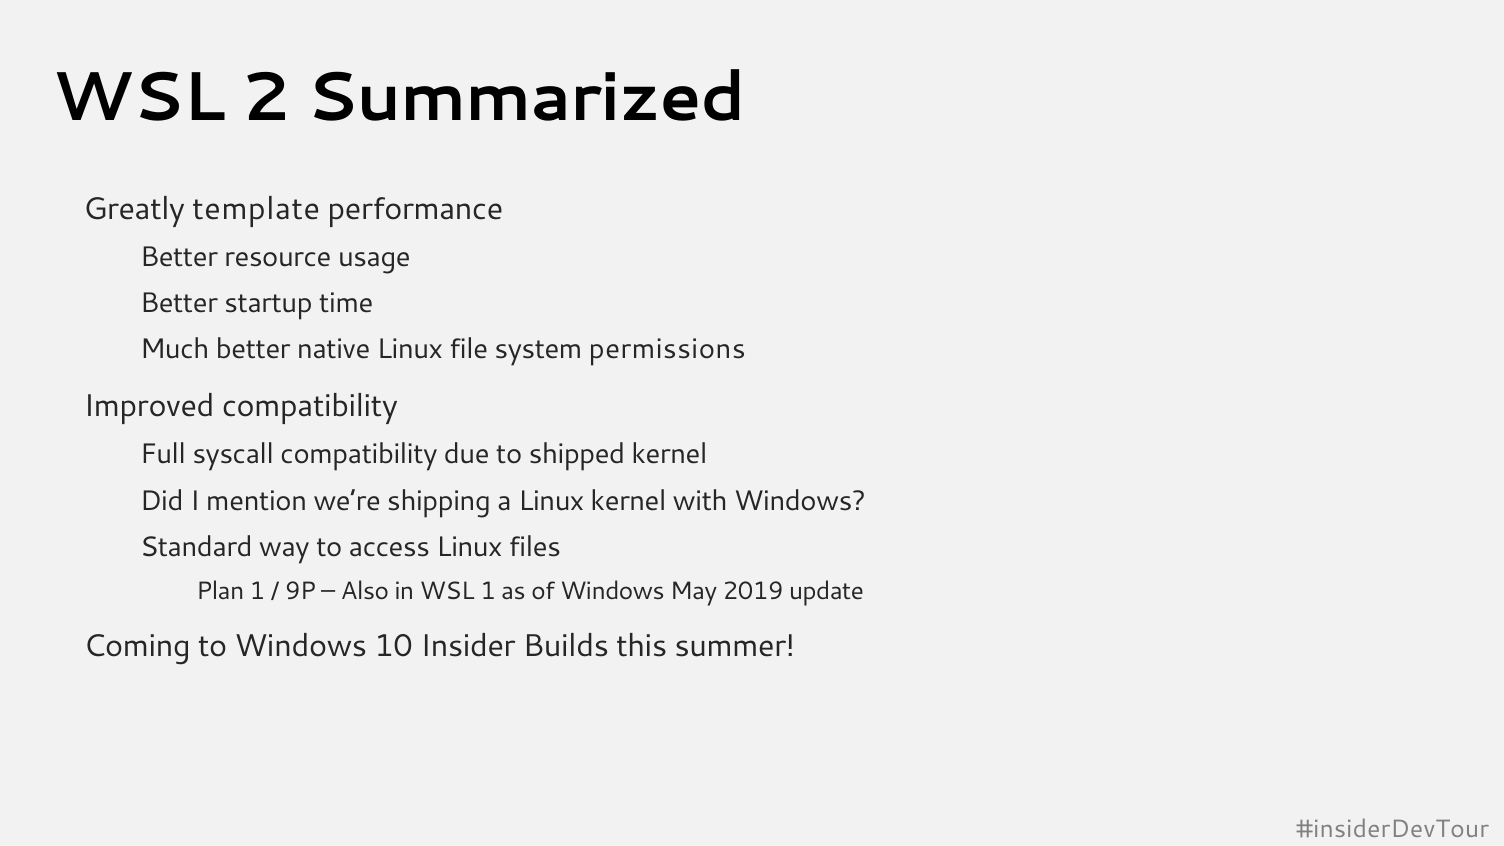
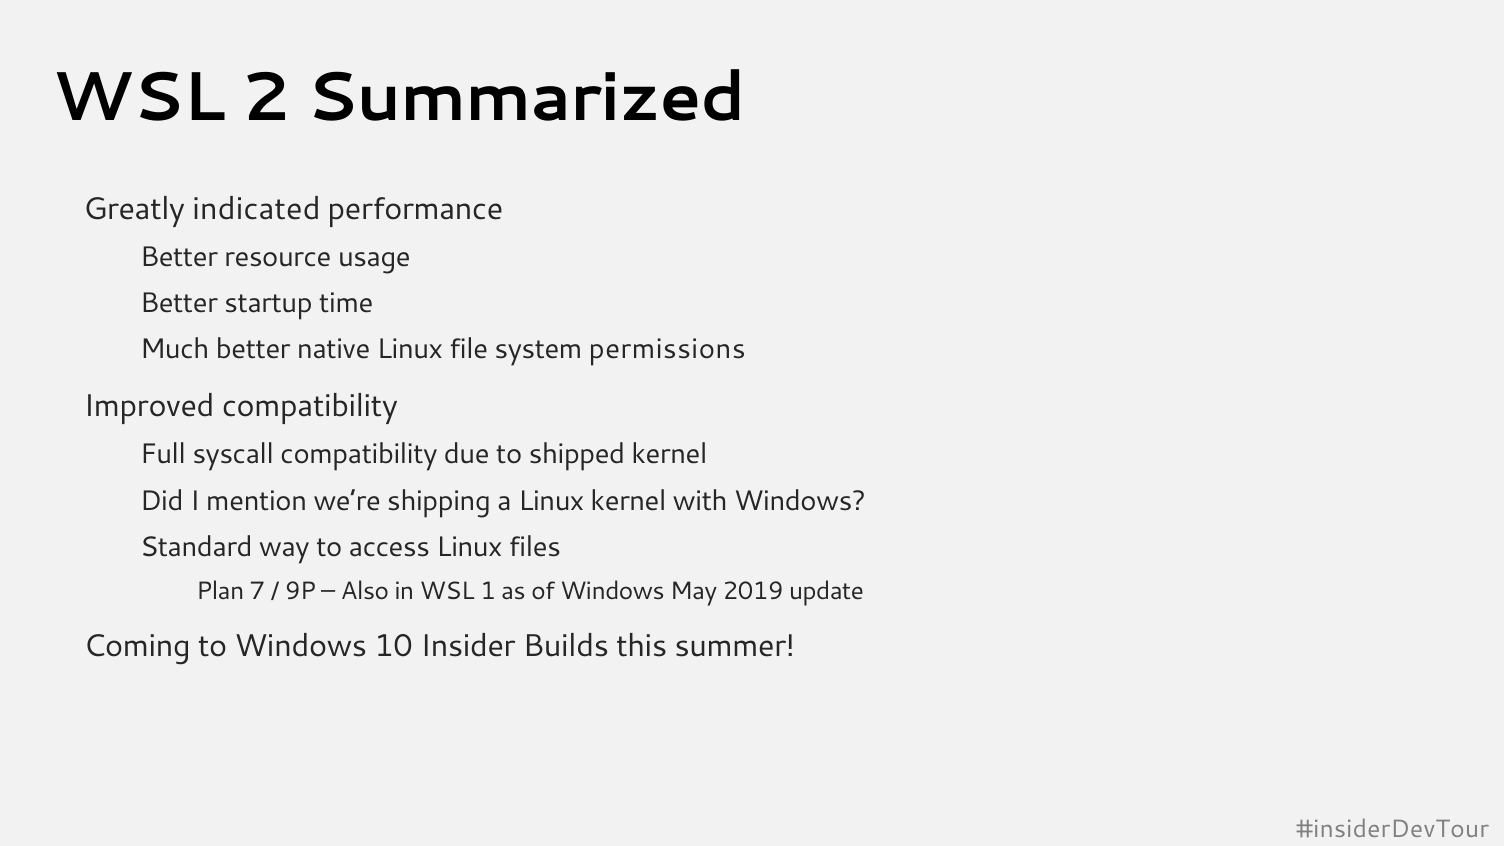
template: template -> indicated
Plan 1: 1 -> 7
